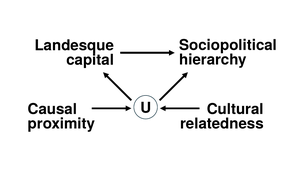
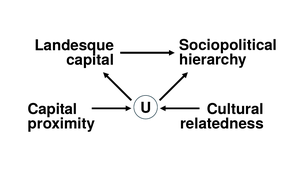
Causal at (52, 109): Causal -> Capital
